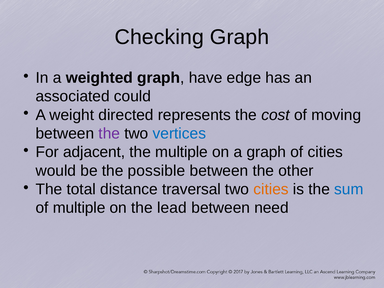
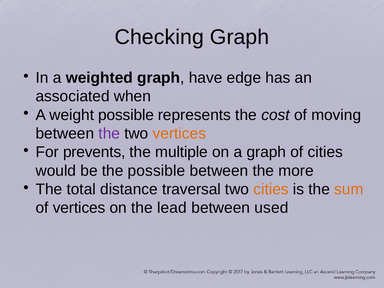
could: could -> when
weight directed: directed -> possible
vertices at (179, 133) colour: blue -> orange
adjacent: adjacent -> prevents
other: other -> more
sum colour: blue -> orange
of multiple: multiple -> vertices
need: need -> used
